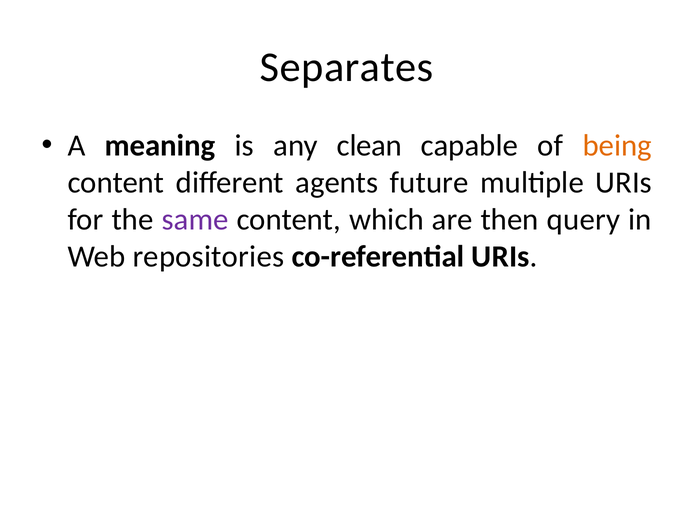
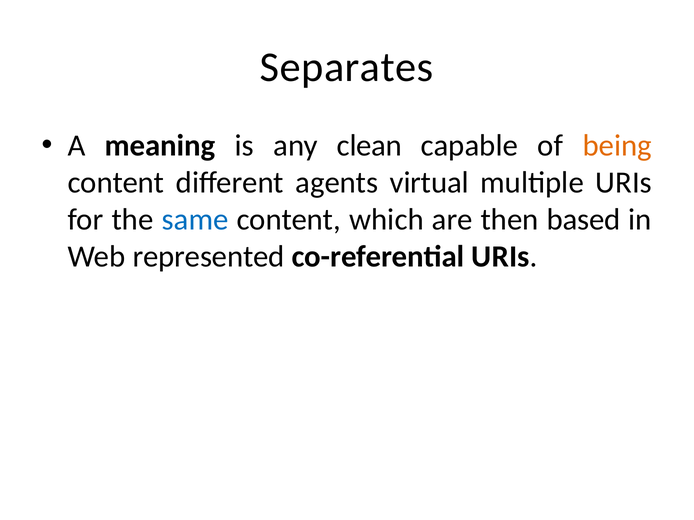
future: future -> virtual
same colour: purple -> blue
query: query -> based
repositories: repositories -> represented
